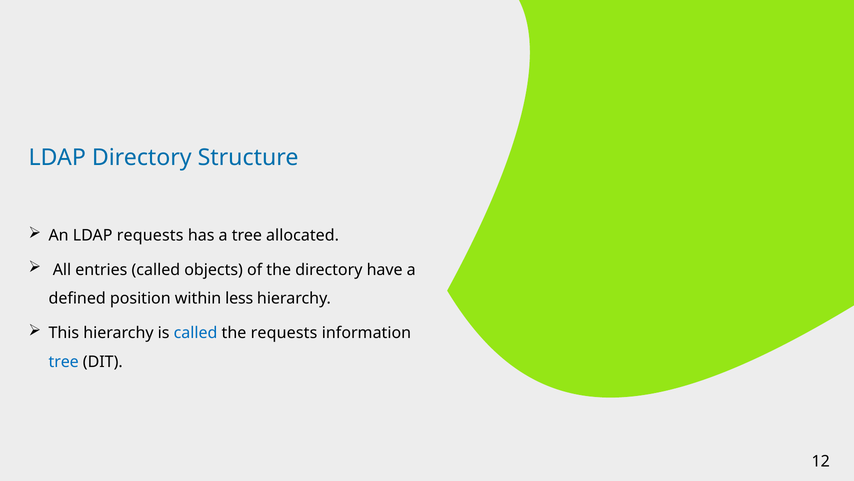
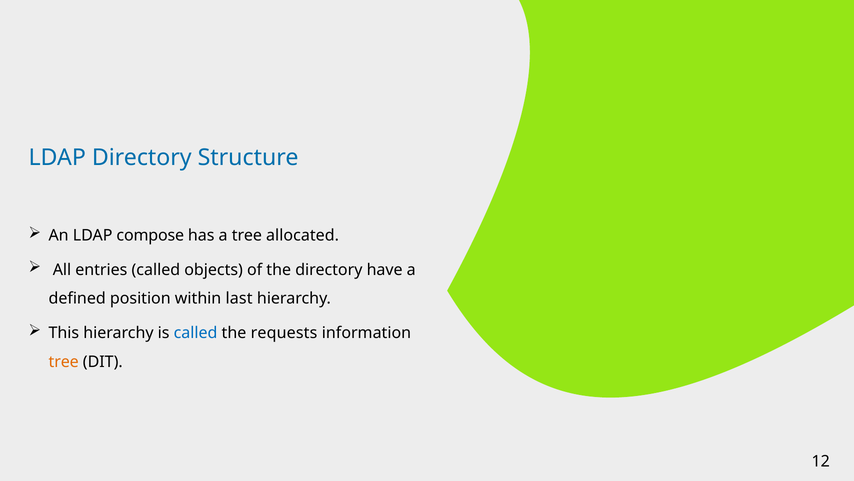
LDAP requests: requests -> compose
less: less -> last
tree at (64, 361) colour: blue -> orange
